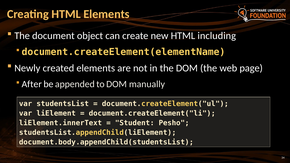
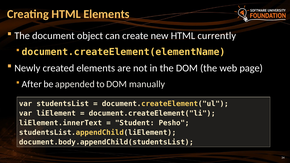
including: including -> currently
